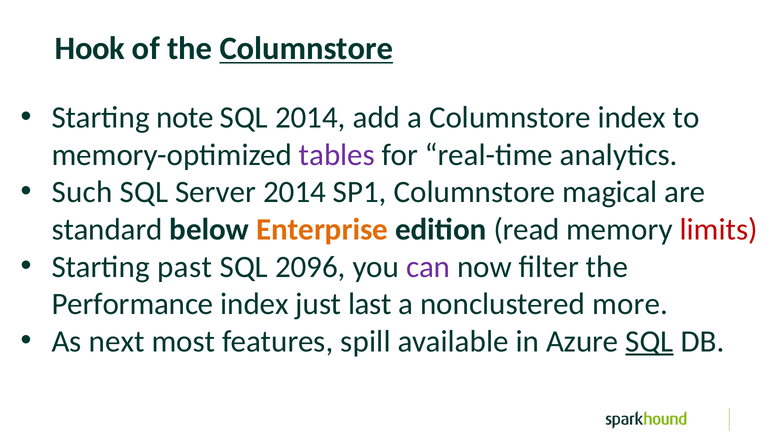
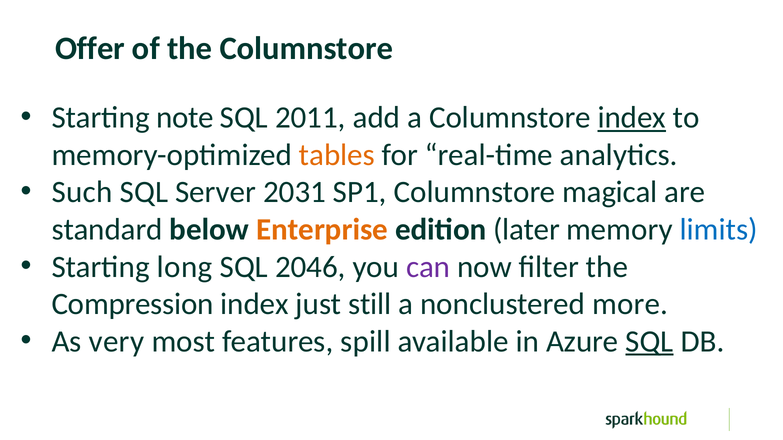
Hook: Hook -> Offer
Columnstore at (306, 49) underline: present -> none
SQL 2014: 2014 -> 2011
index at (632, 118) underline: none -> present
tables colour: purple -> orange
Server 2014: 2014 -> 2031
read: read -> later
limits colour: red -> blue
past: past -> long
2096: 2096 -> 2046
Performance: Performance -> Compression
last: last -> still
next: next -> very
